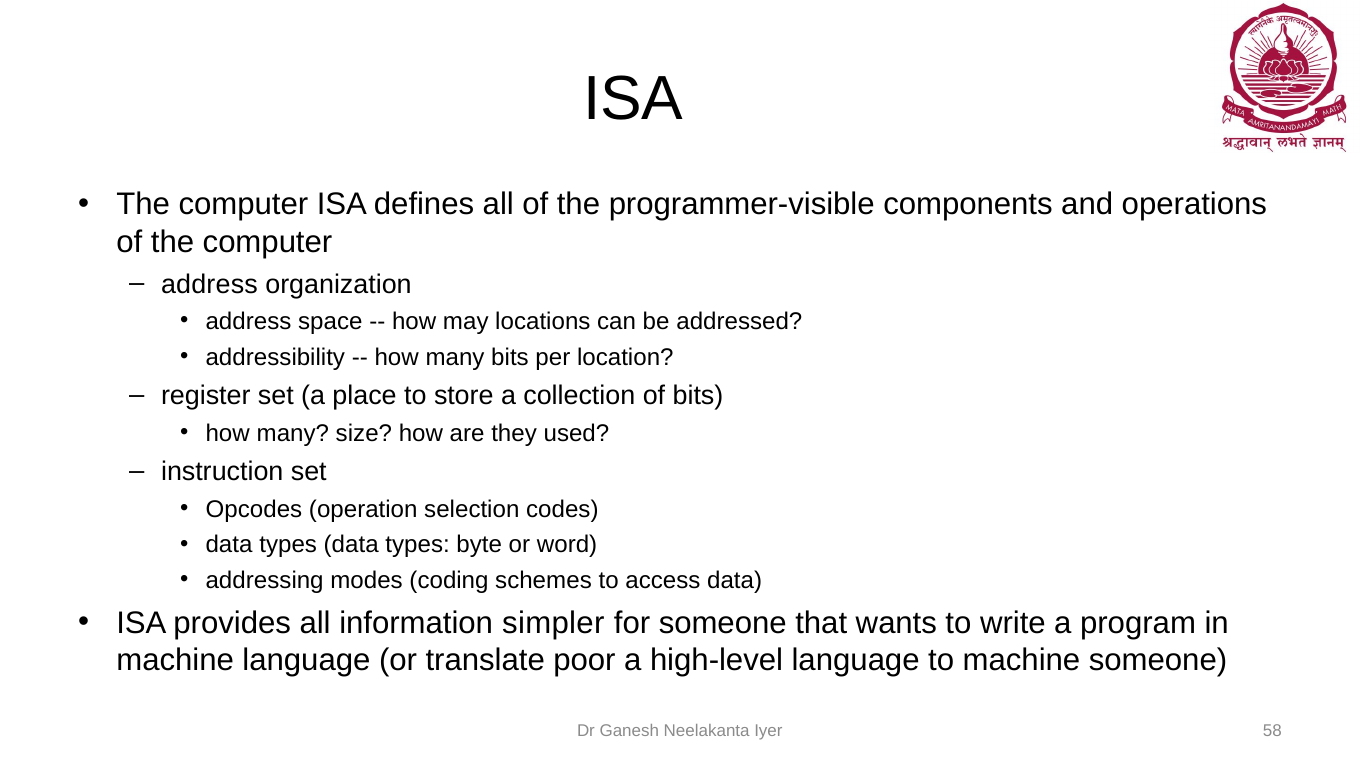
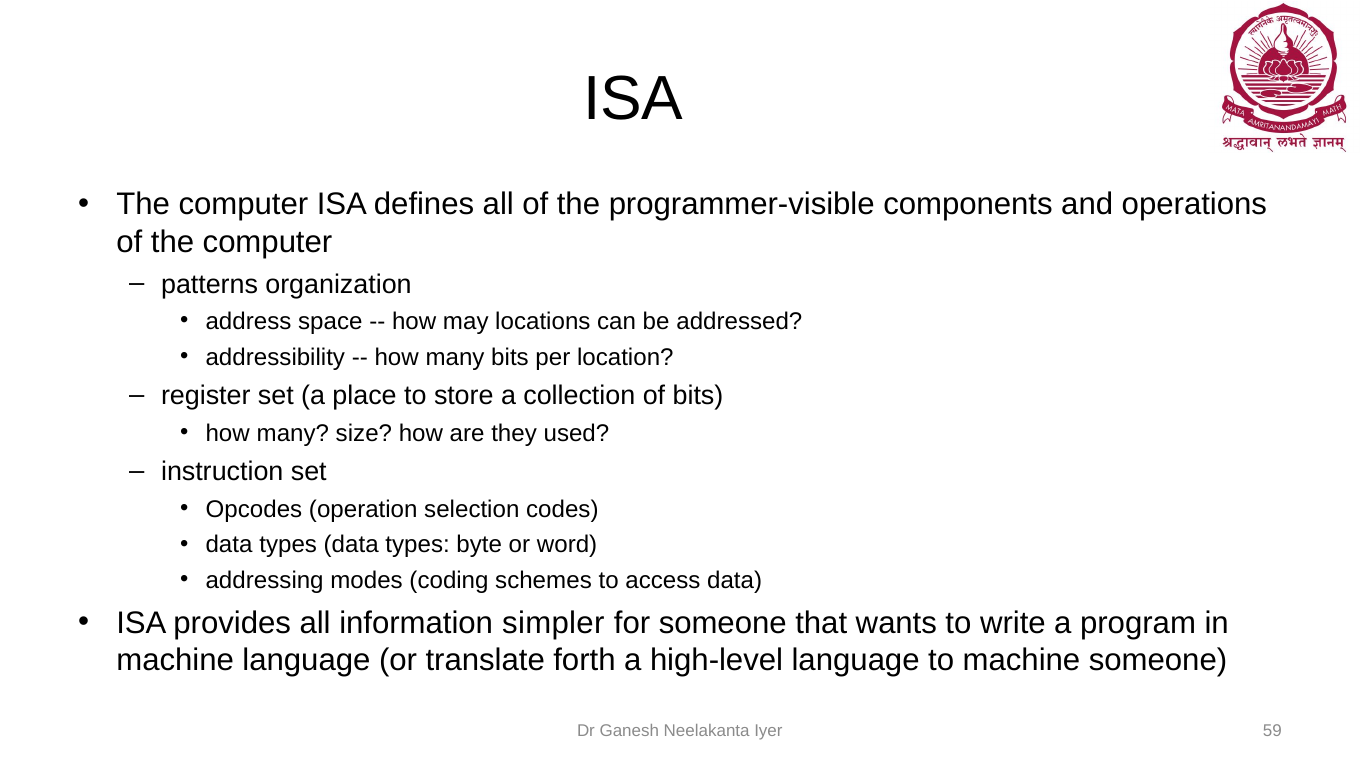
address at (209, 284): address -> patterns
poor: poor -> forth
58: 58 -> 59
